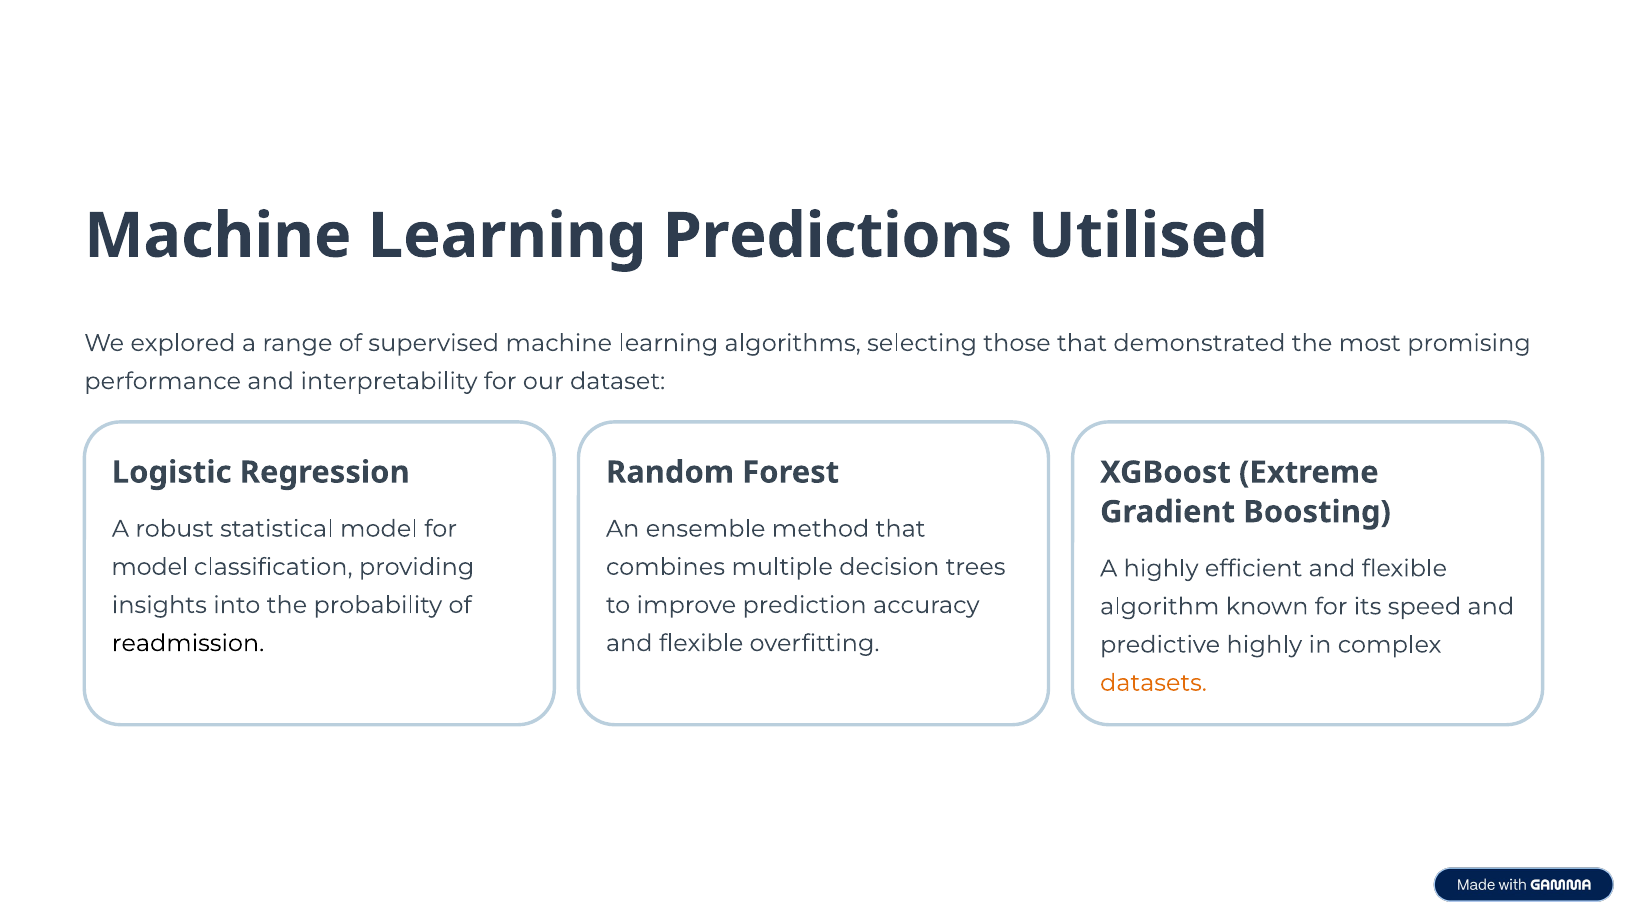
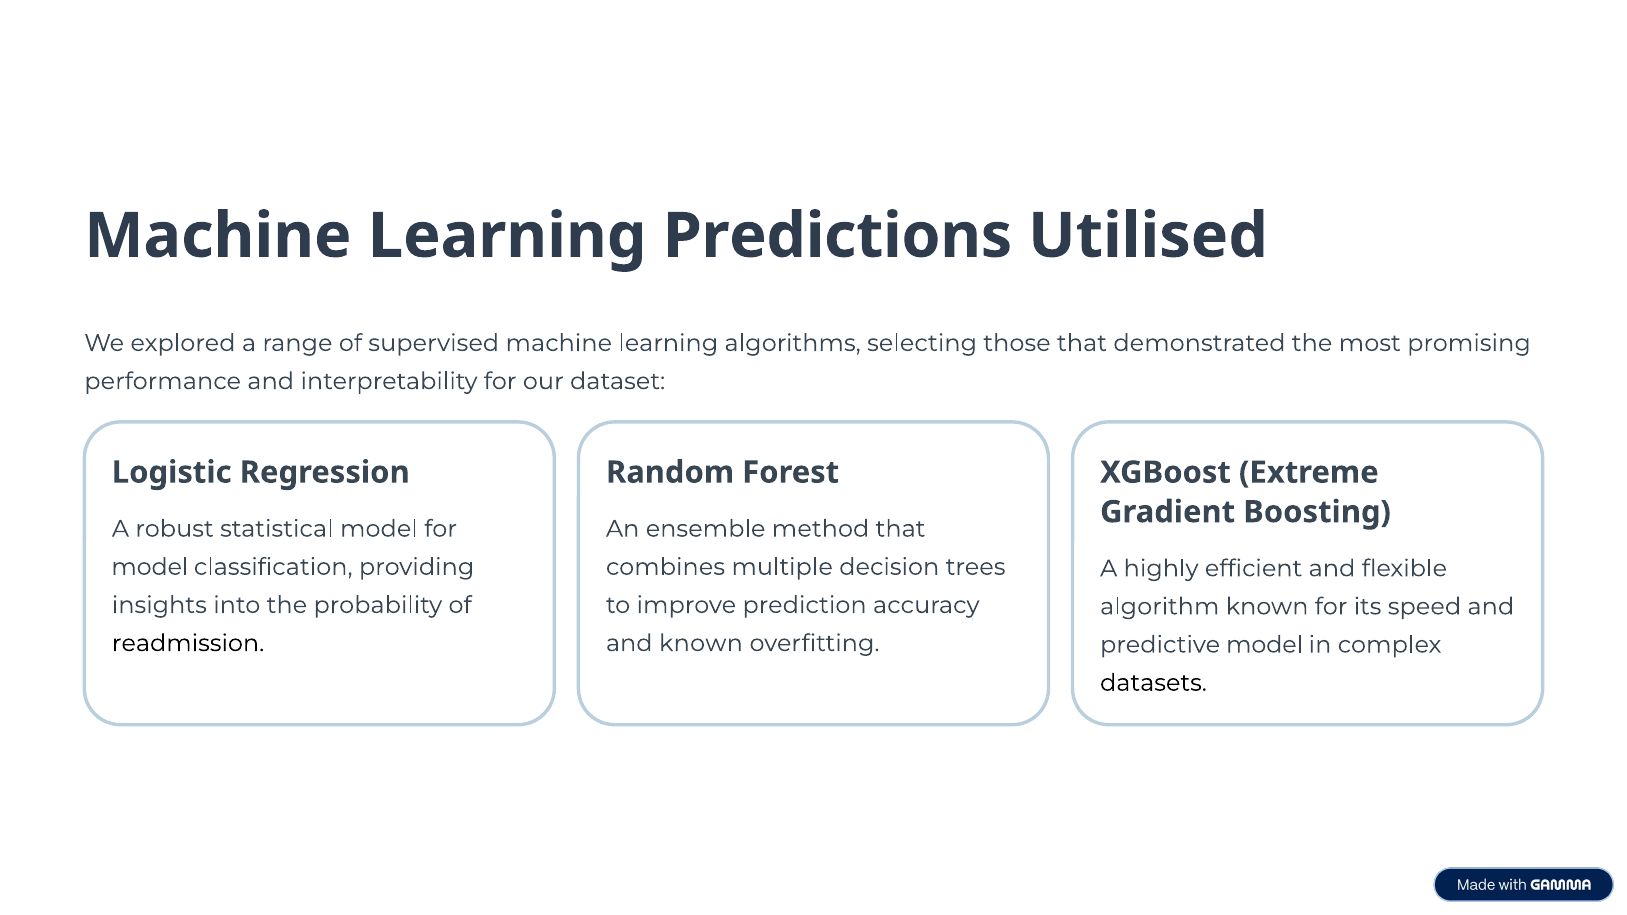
flexible at (701, 643): flexible -> known
predictive highly: highly -> model
datasets colour: orange -> black
